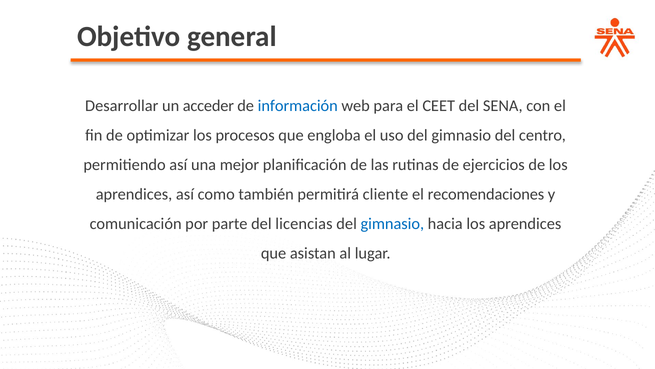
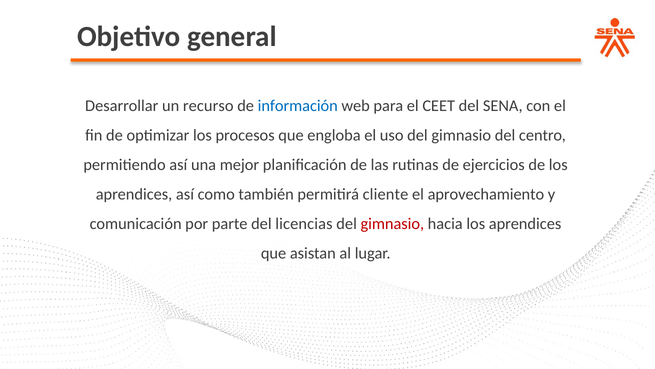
acceder: acceder -> recurso
recomendaciones: recomendaciones -> aprovechamiento
gimnasio at (392, 224) colour: blue -> red
